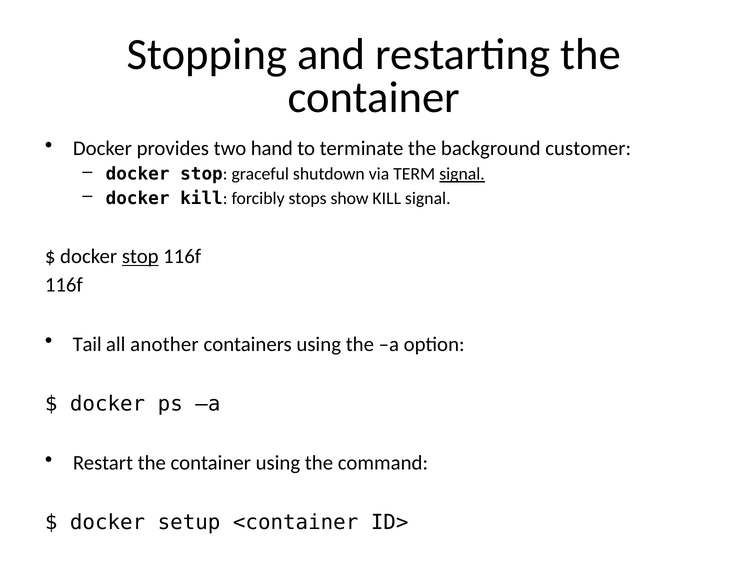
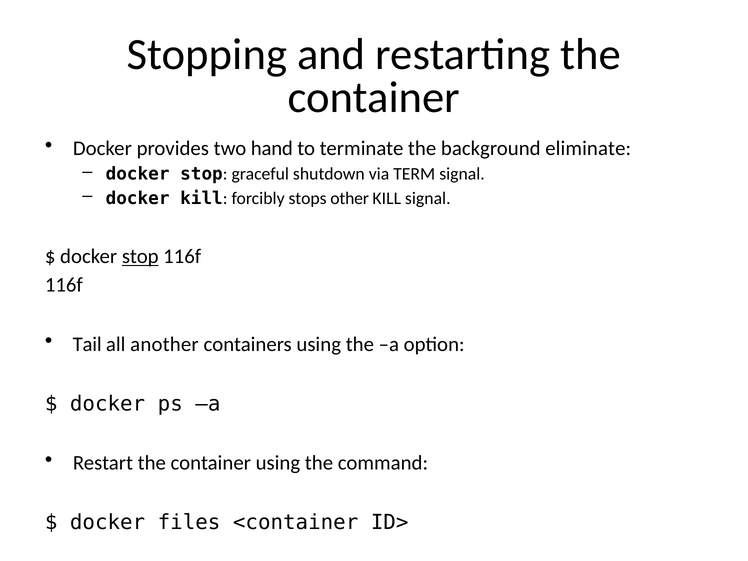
customer: customer -> eliminate
signal at (462, 174) underline: present -> none
show: show -> other
setup: setup -> files
